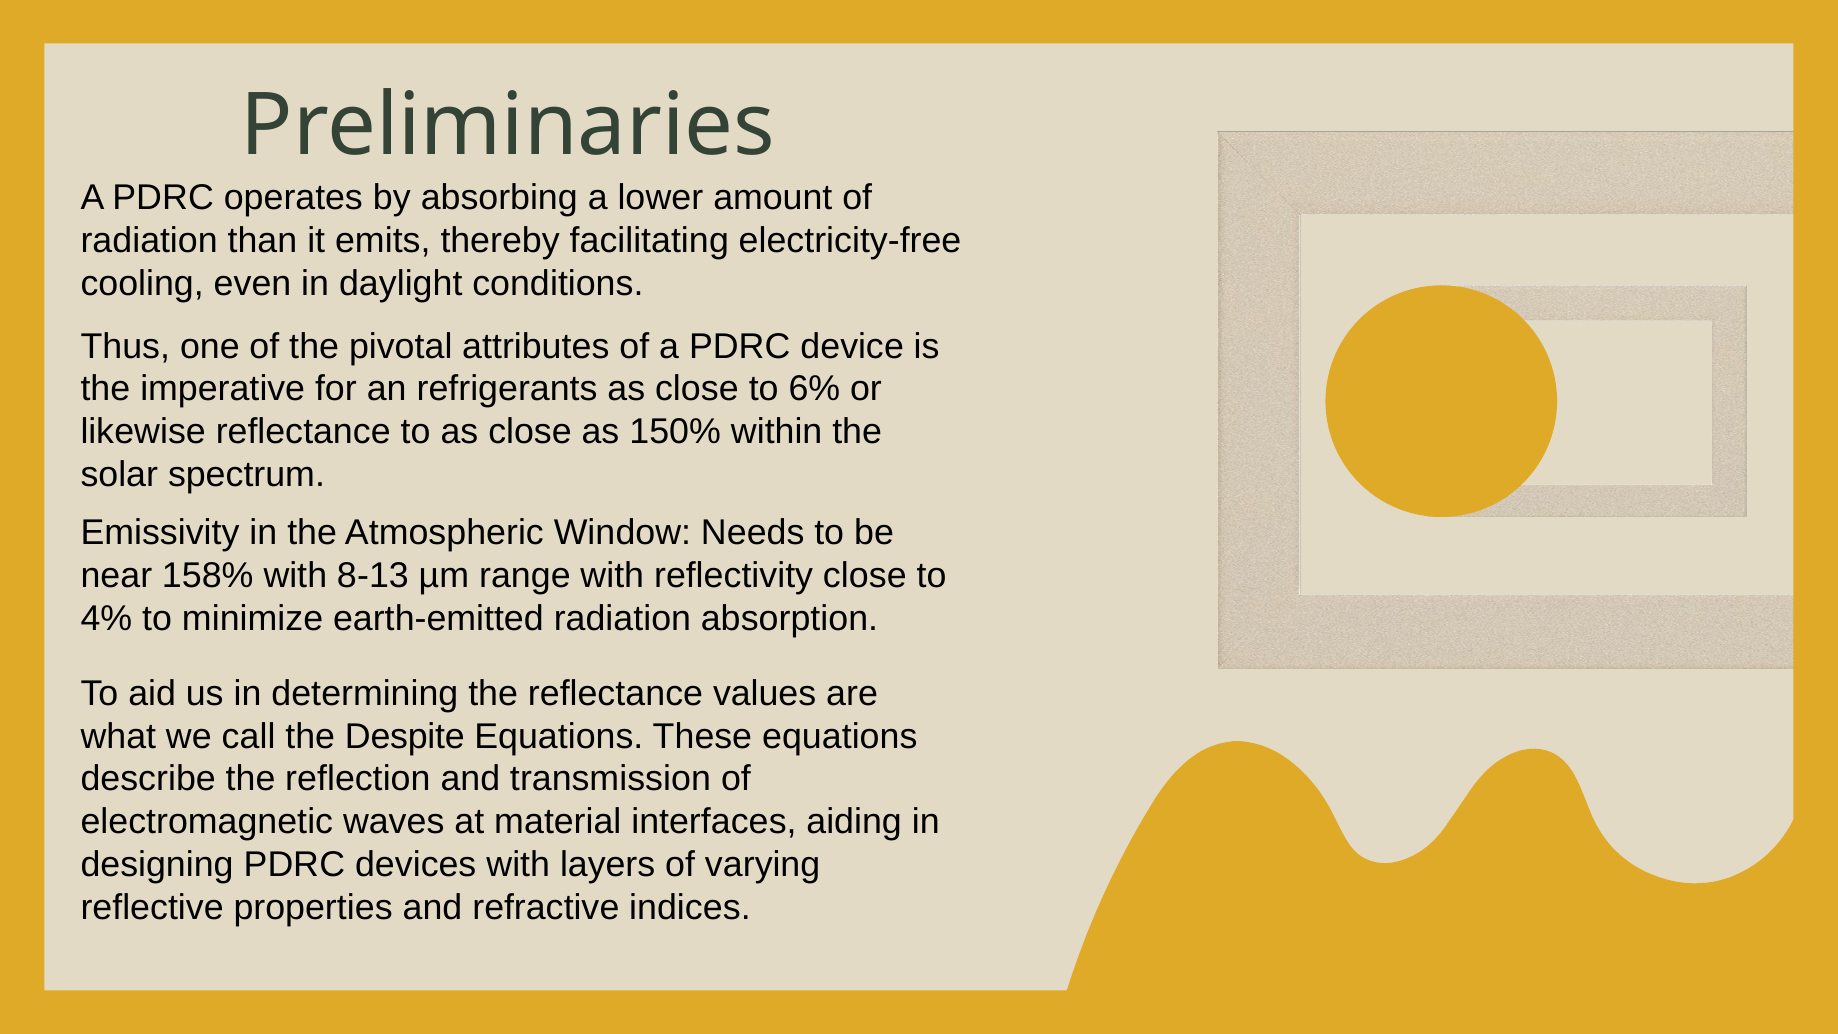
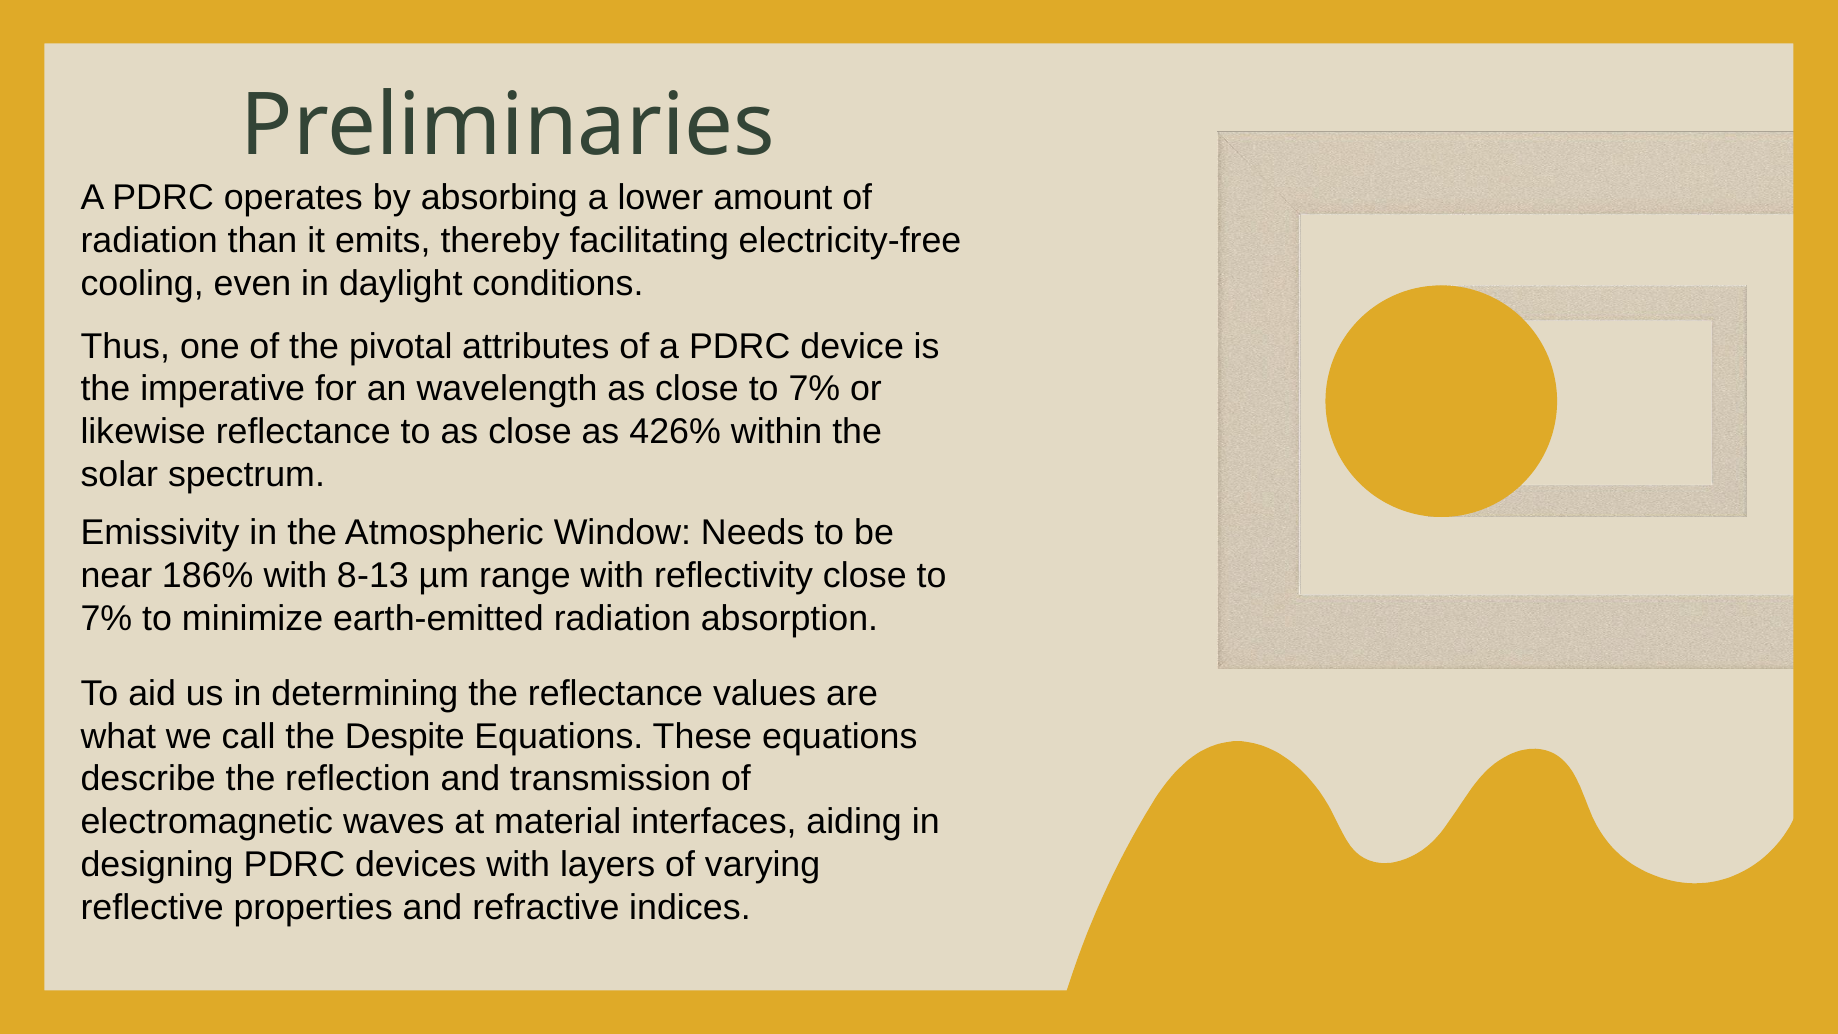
refrigerants: refrigerants -> wavelength
as close to 6%: 6% -> 7%
150%: 150% -> 426%
158%: 158% -> 186%
4% at (106, 618): 4% -> 7%
